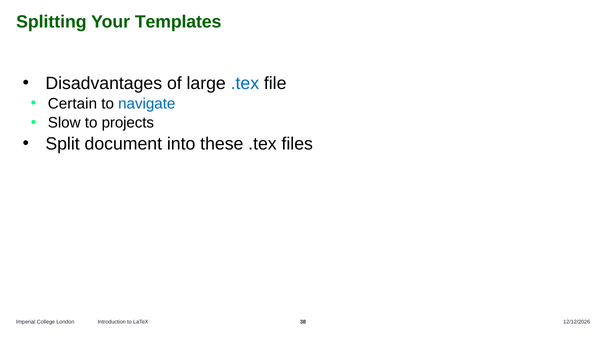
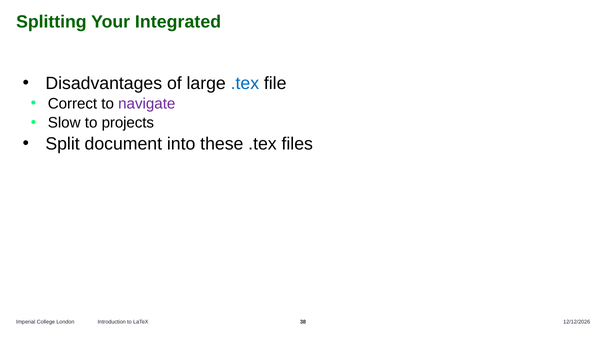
Templates: Templates -> Integrated
Certain: Certain -> Correct
navigate colour: blue -> purple
